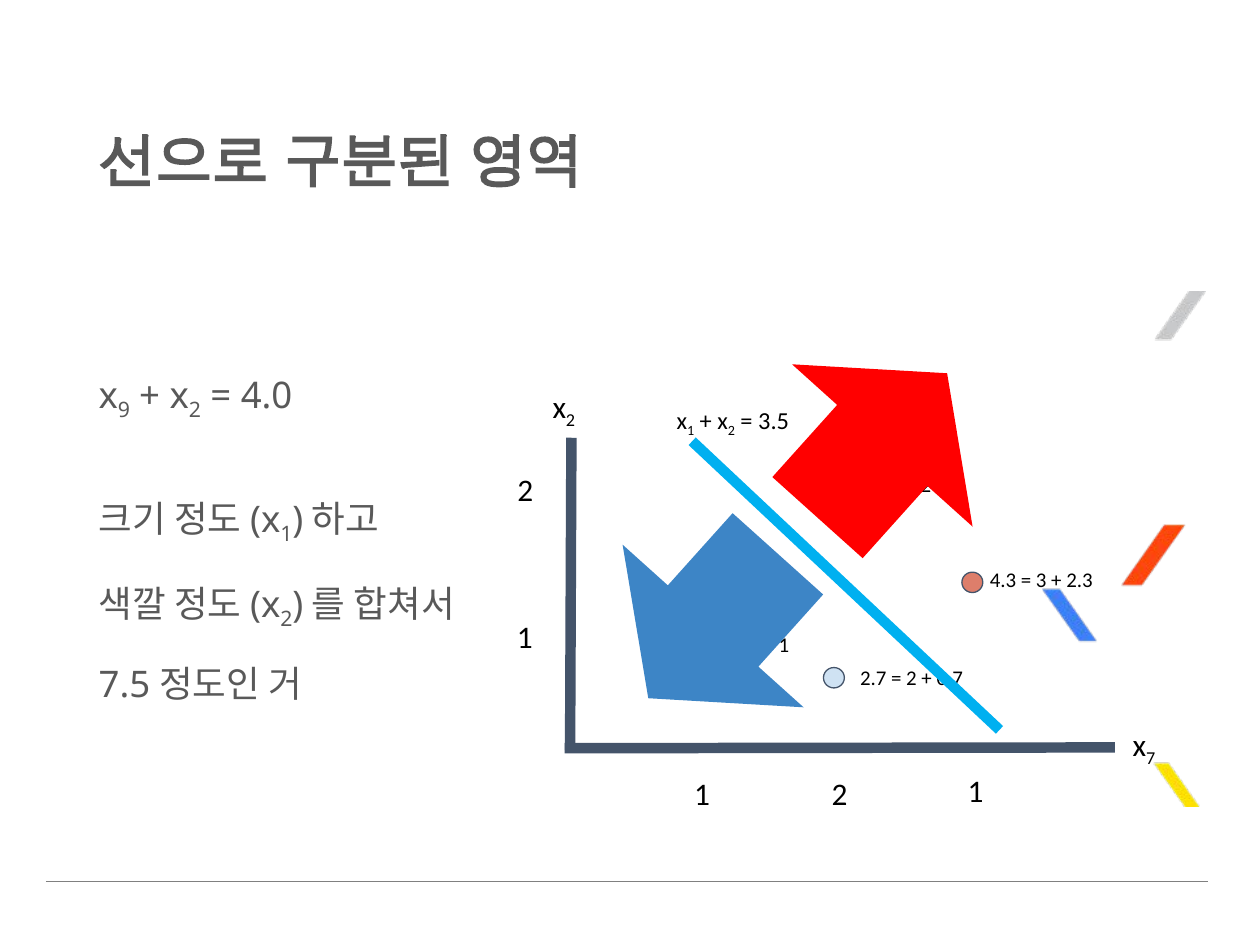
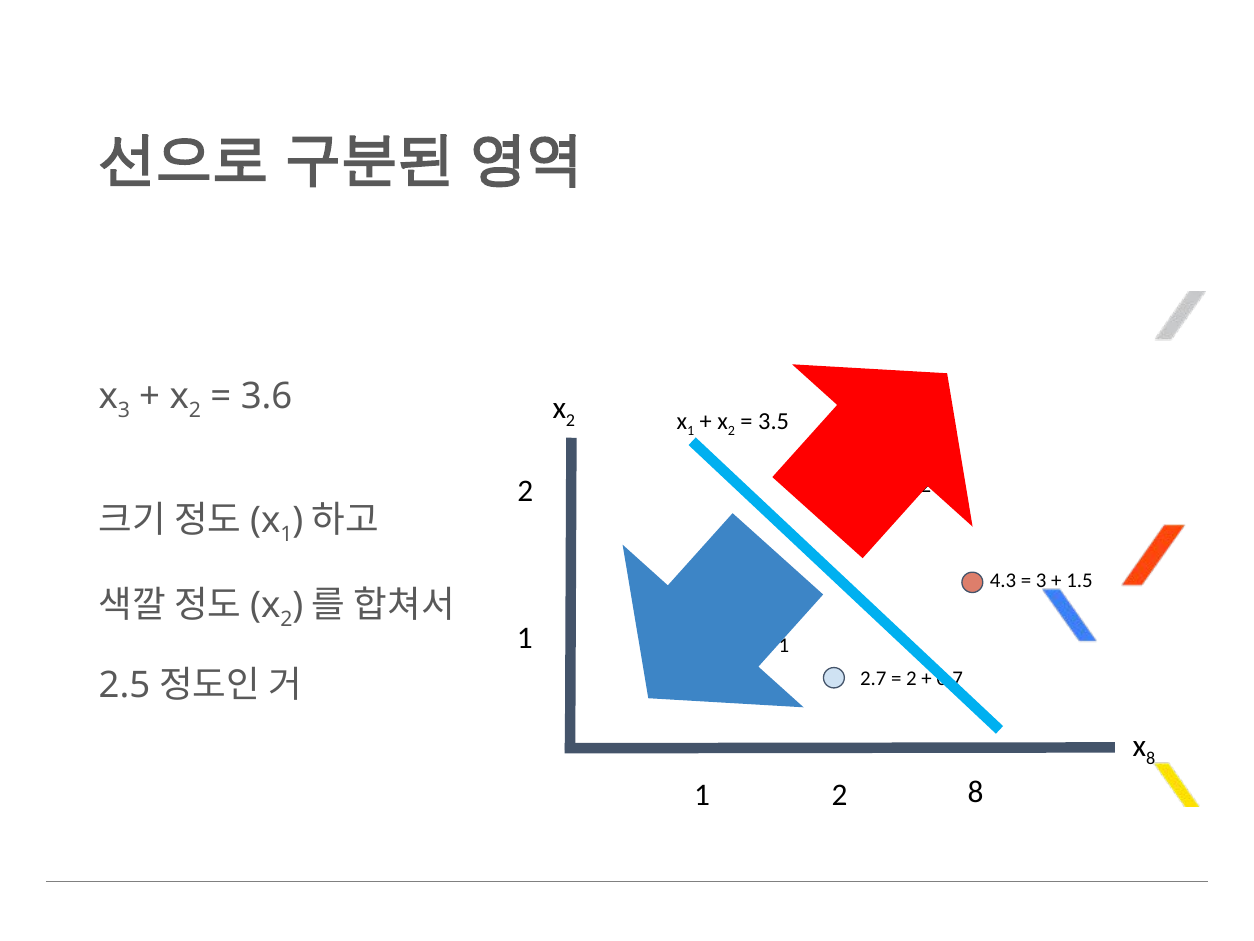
9 at (124, 411): 9 -> 3
4.0: 4.0 -> 3.6
2.3: 2.3 -> 1.5
7.5: 7.5 -> 2.5
7 at (1151, 758): 7 -> 8
2 1: 1 -> 8
